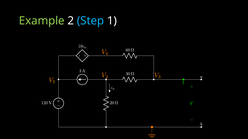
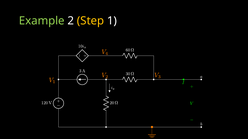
Step colour: light blue -> yellow
